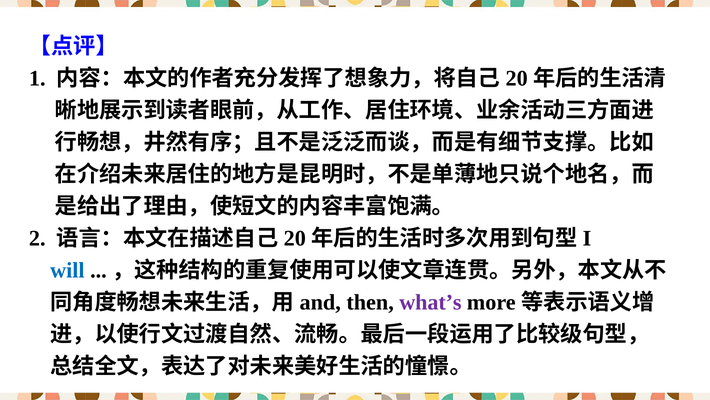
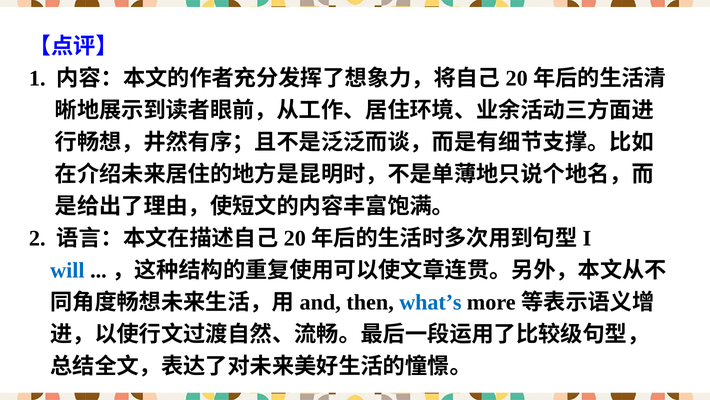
what’s colour: purple -> blue
